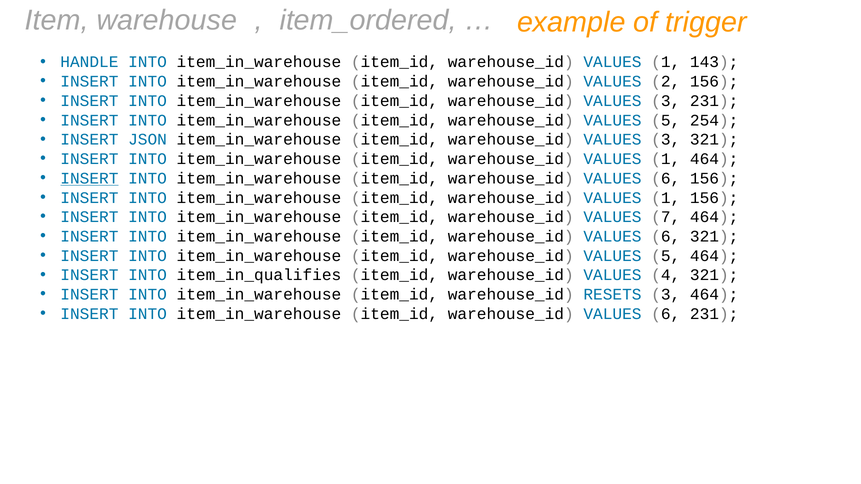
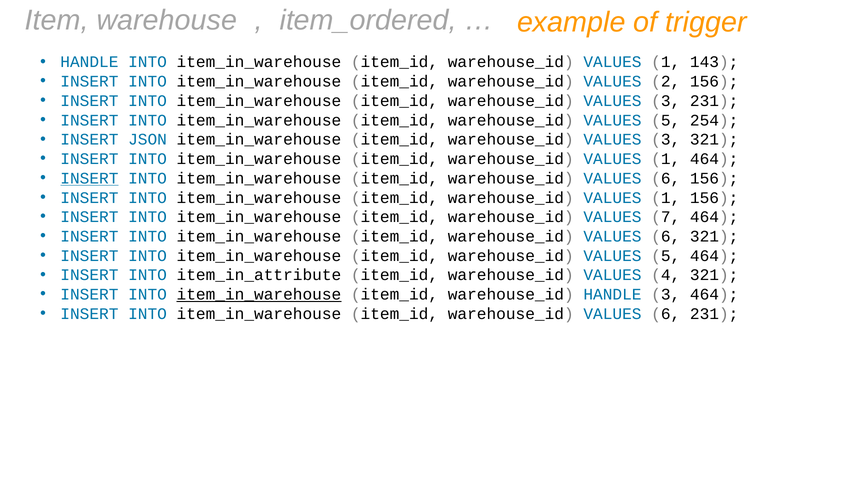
item_in_qualifies: item_in_qualifies -> item_in_attribute
item_in_warehouse at (259, 295) underline: none -> present
warehouse_id RESETS: RESETS -> HANDLE
